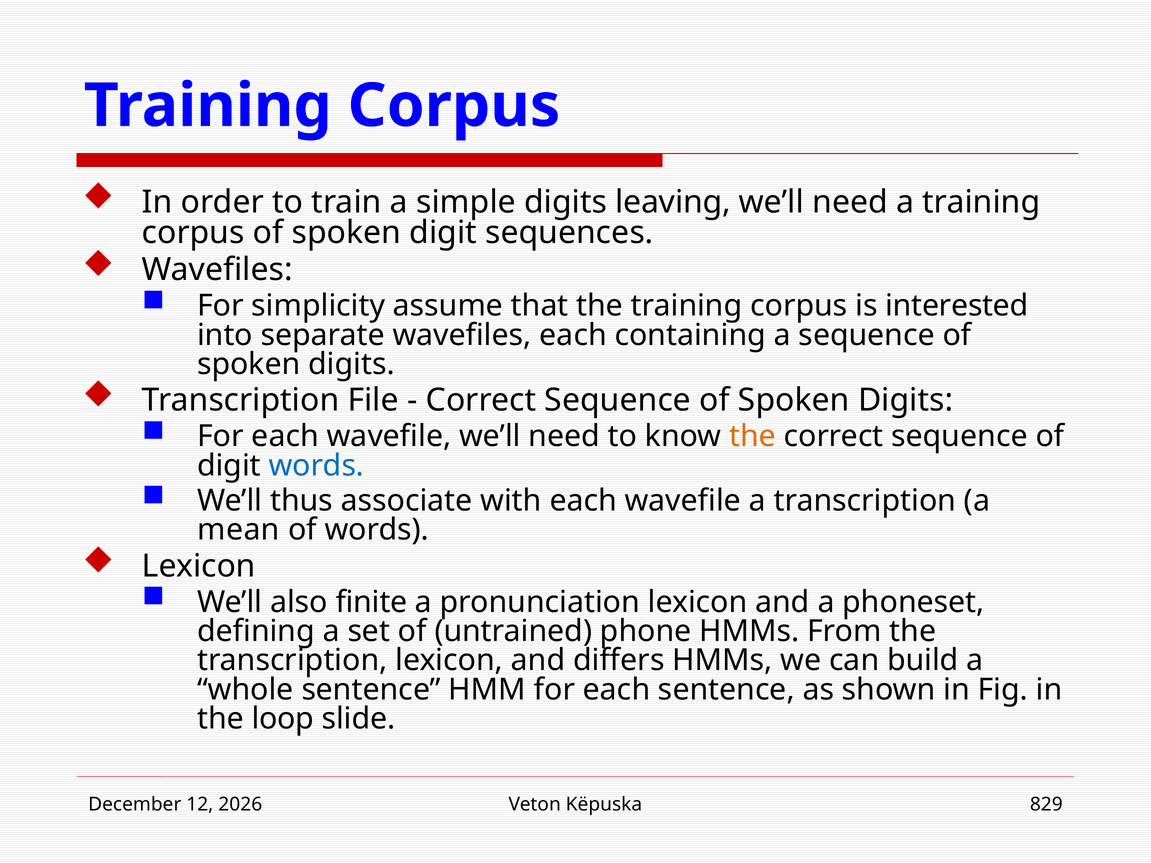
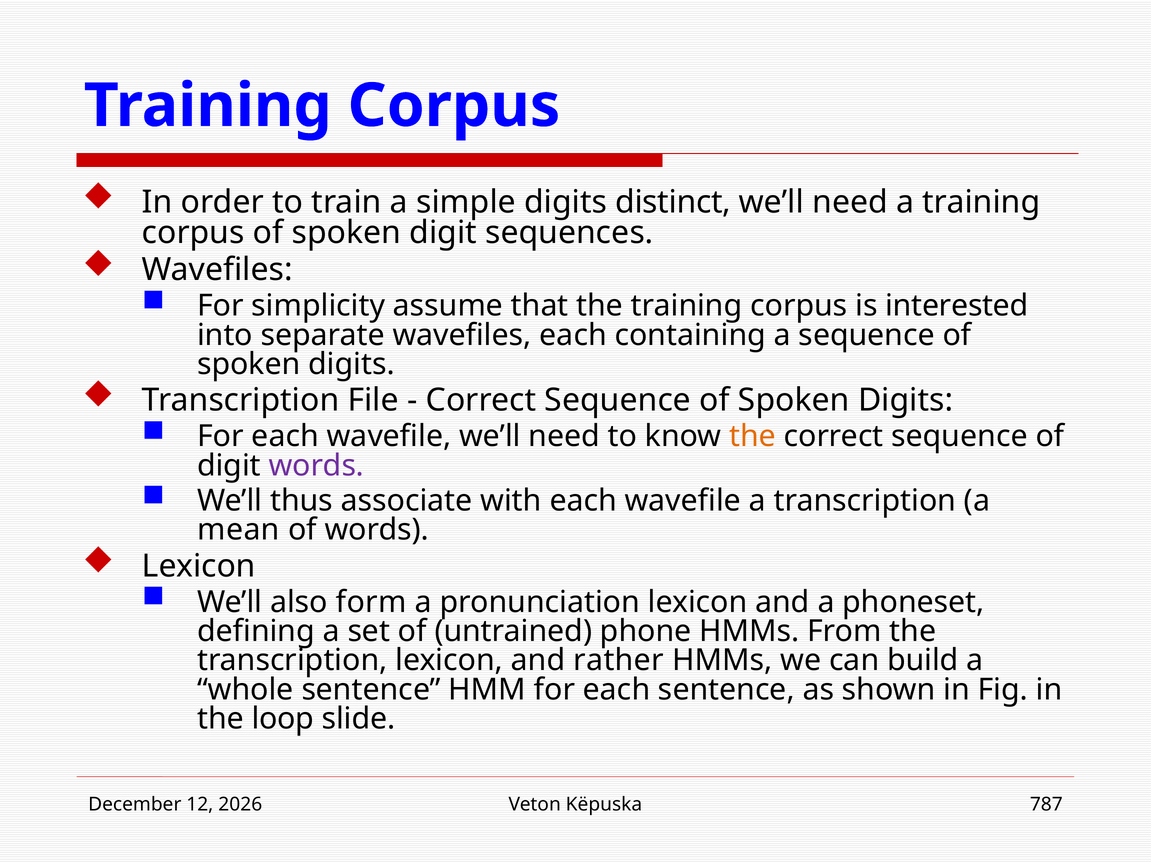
leaving: leaving -> distinct
words at (316, 466) colour: blue -> purple
finite: finite -> form
differs: differs -> rather
829: 829 -> 787
